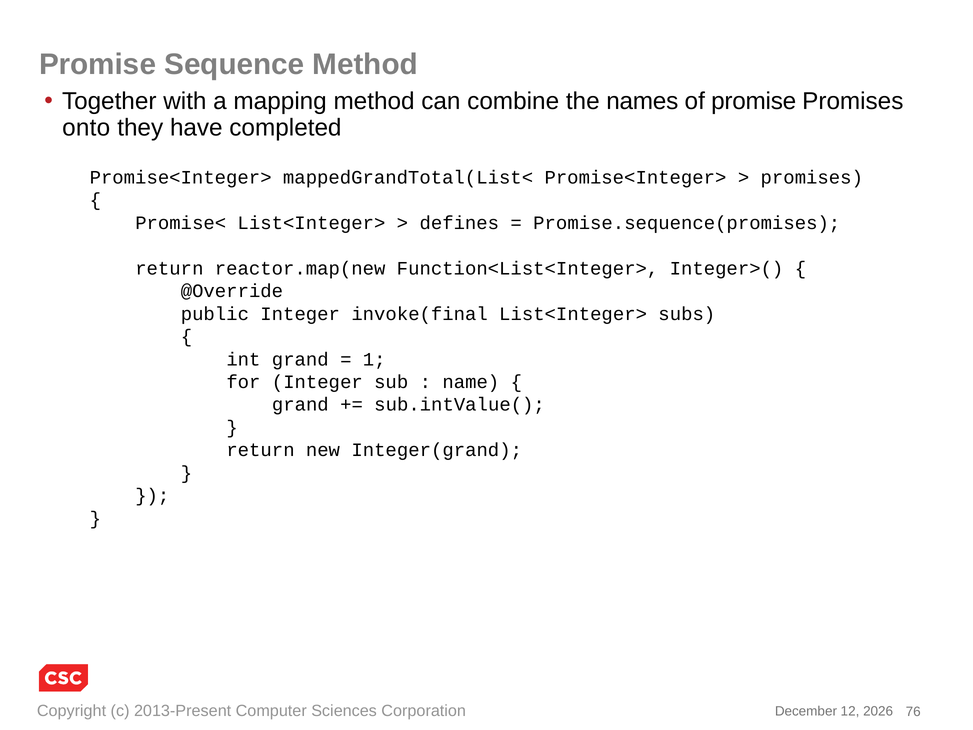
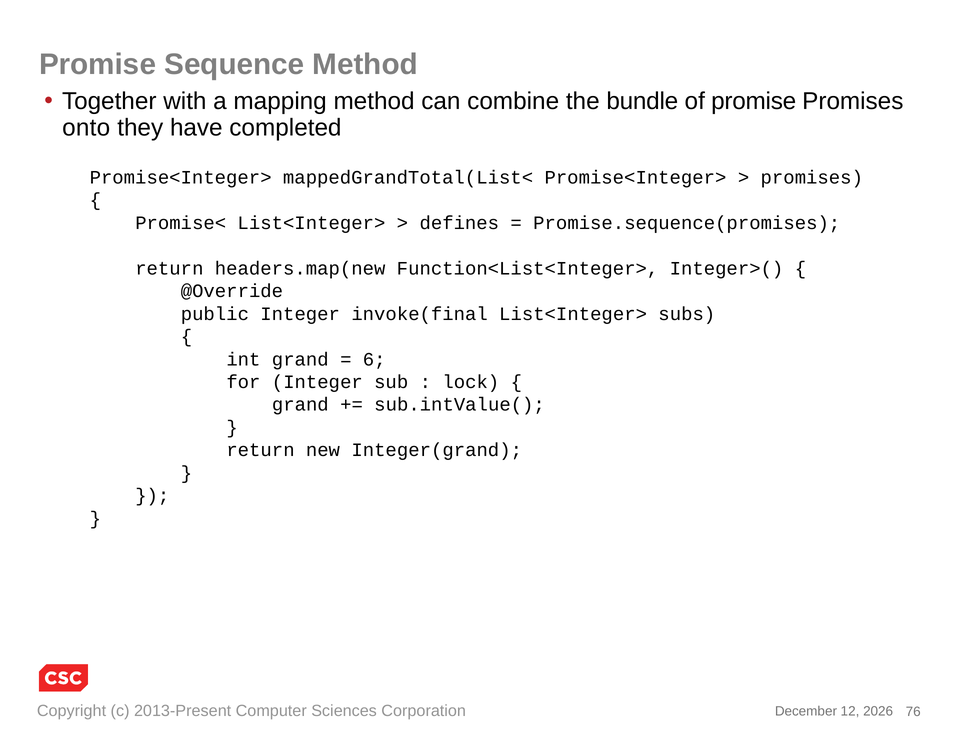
names: names -> bundle
reactor.map(new: reactor.map(new -> headers.map(new
1: 1 -> 6
name: name -> lock
